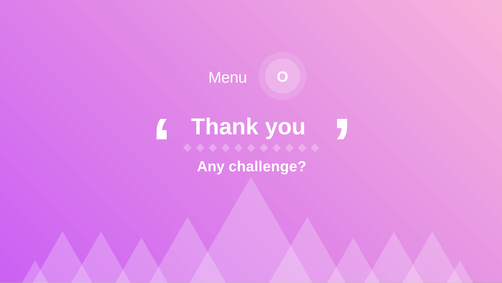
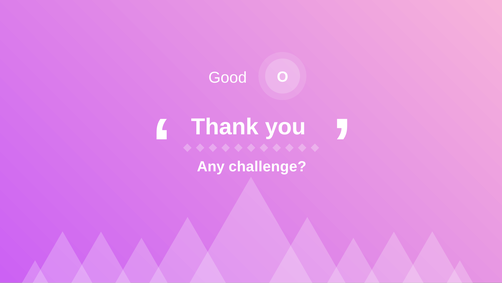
Menu: Menu -> Good
